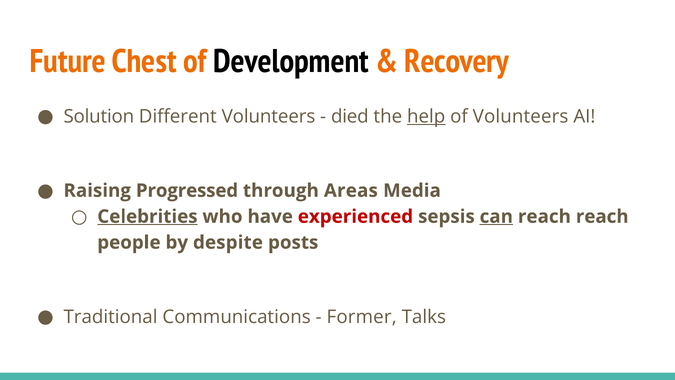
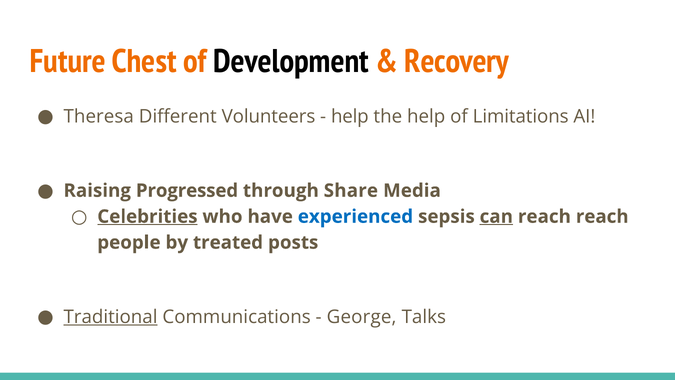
Solution: Solution -> Theresa
died at (350, 116): died -> help
help at (426, 116) underline: present -> none
of Volunteers: Volunteers -> Limitations
Areas: Areas -> Share
experienced colour: red -> blue
despite: despite -> treated
Traditional underline: none -> present
Former: Former -> George
